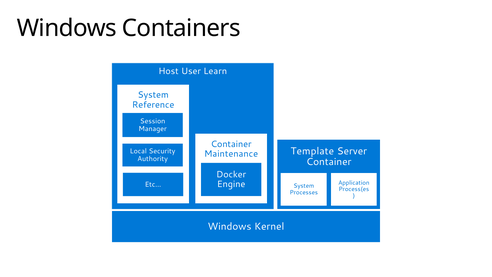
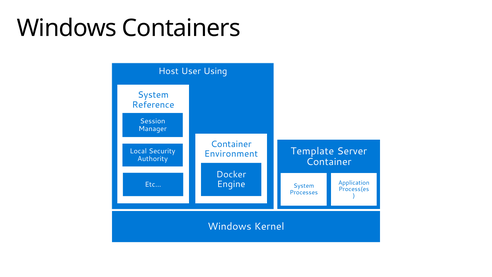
Learn: Learn -> Using
Maintenance: Maintenance -> Environment
